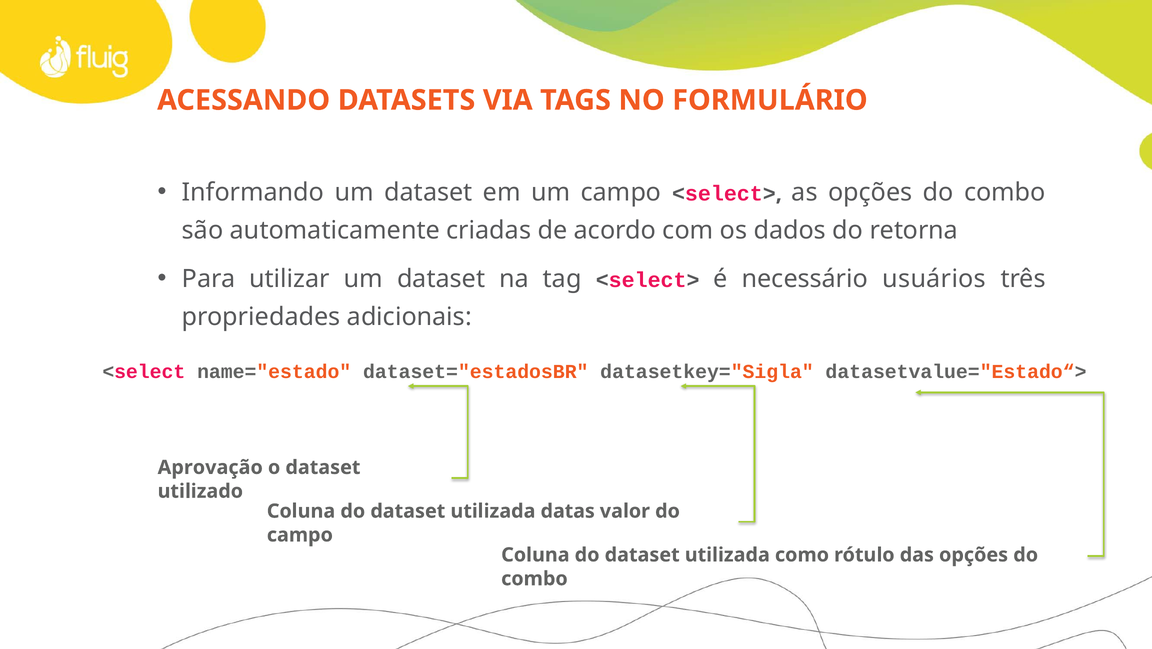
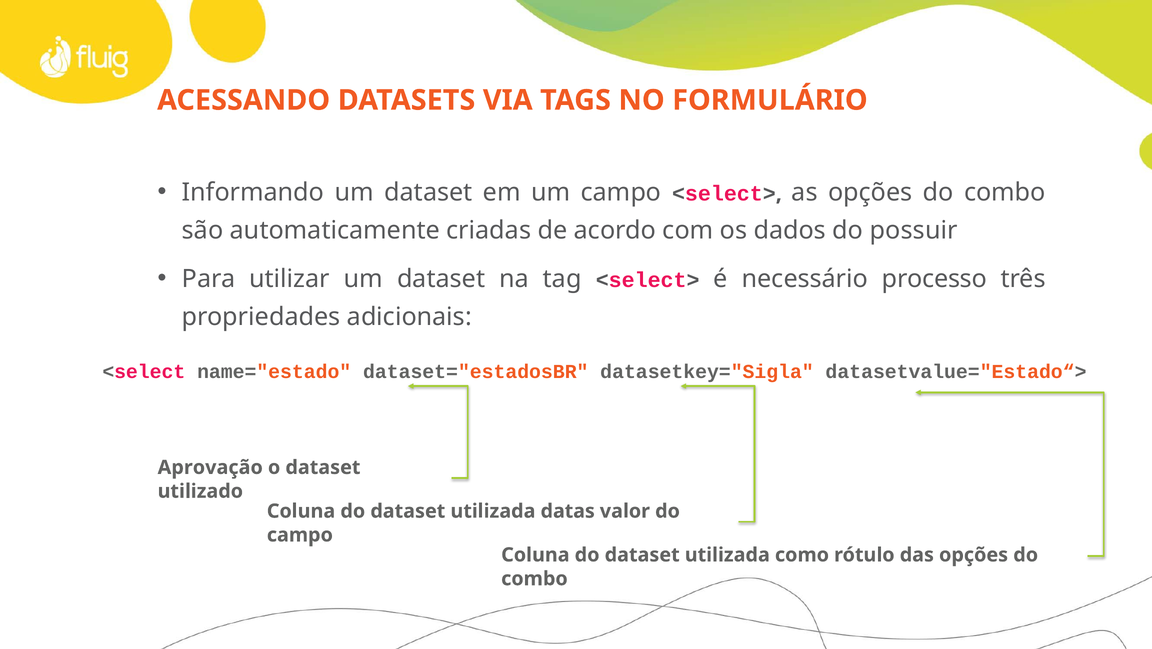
retorna: retorna -> possuir
usuários: usuários -> processo
